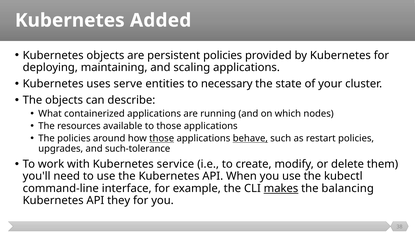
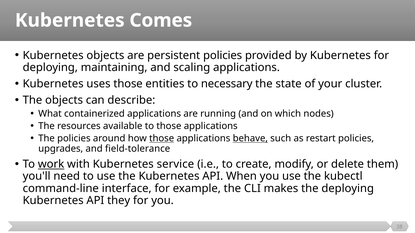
Added: Added -> Comes
uses serve: serve -> those
such-tolerance: such-tolerance -> field-tolerance
work underline: none -> present
makes underline: present -> none
the balancing: balancing -> deploying
